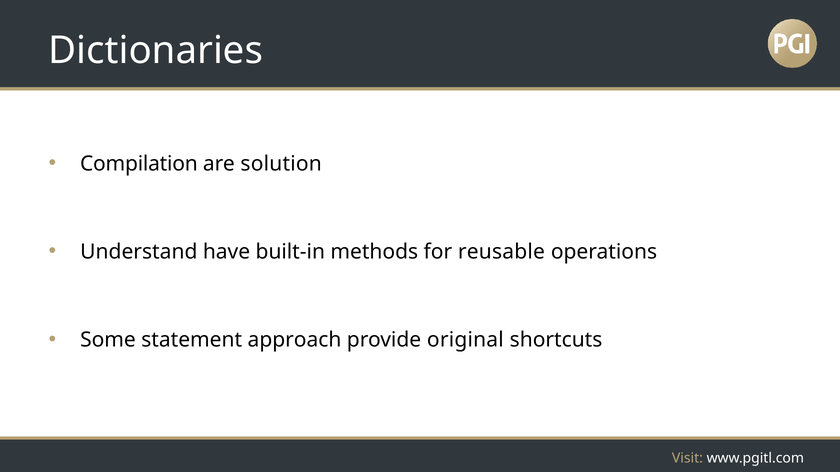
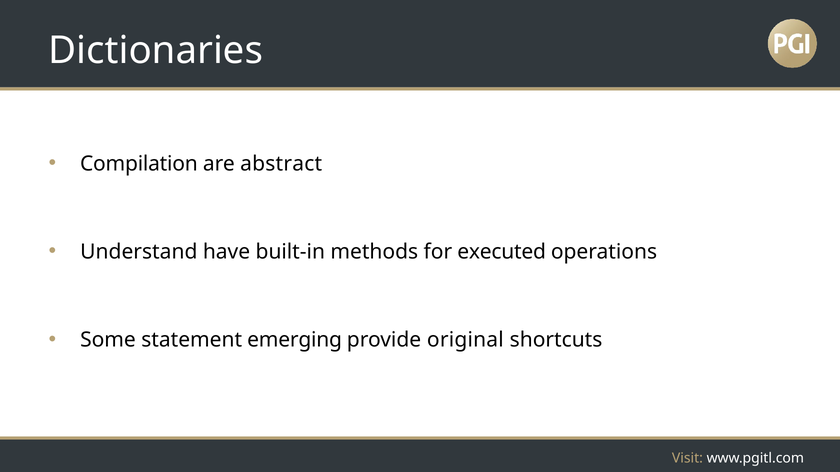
solution: solution -> abstract
reusable: reusable -> executed
approach: approach -> emerging
